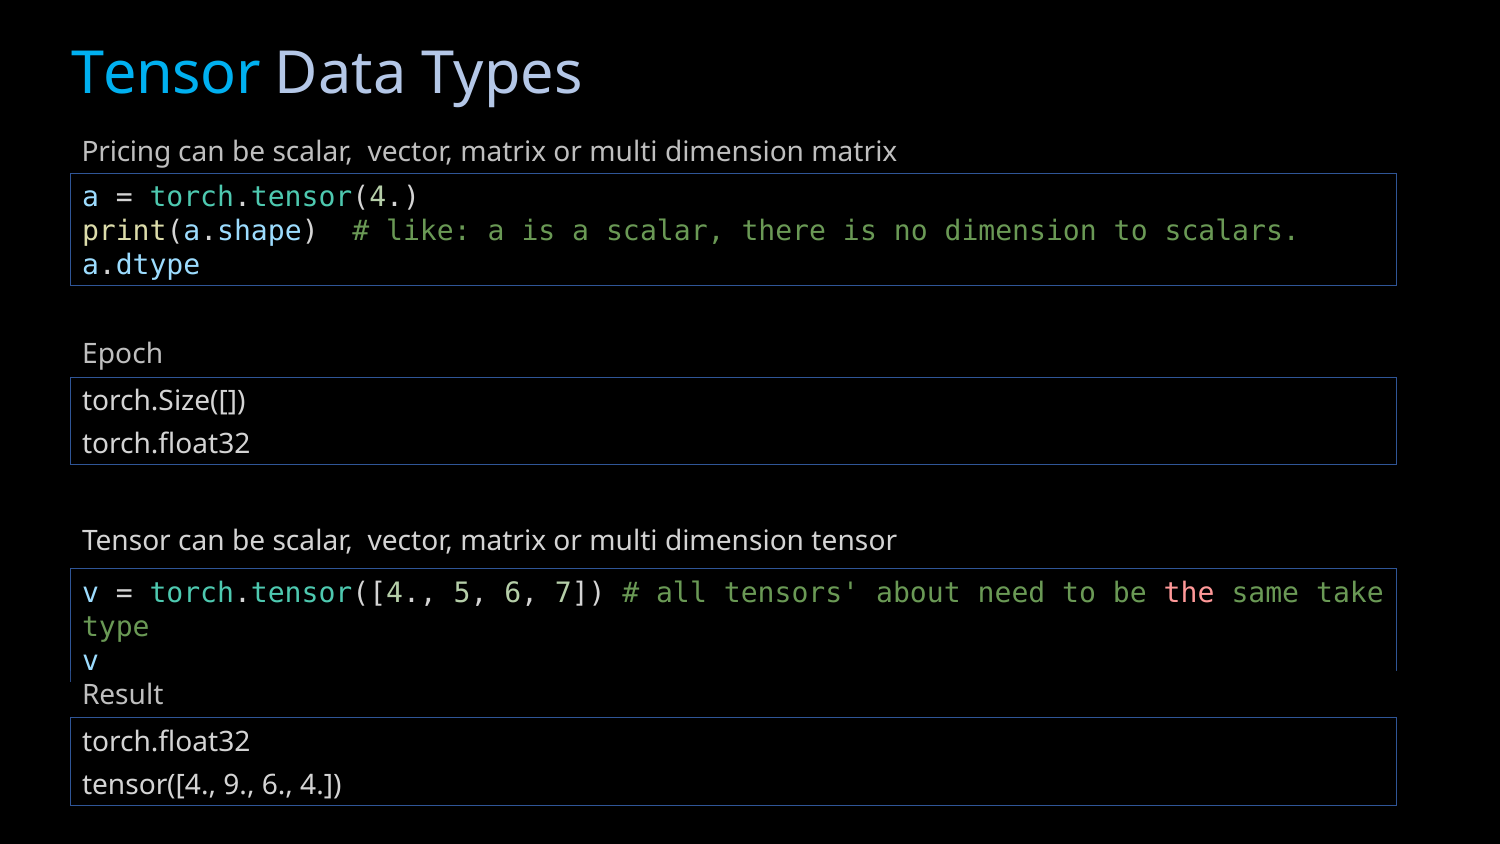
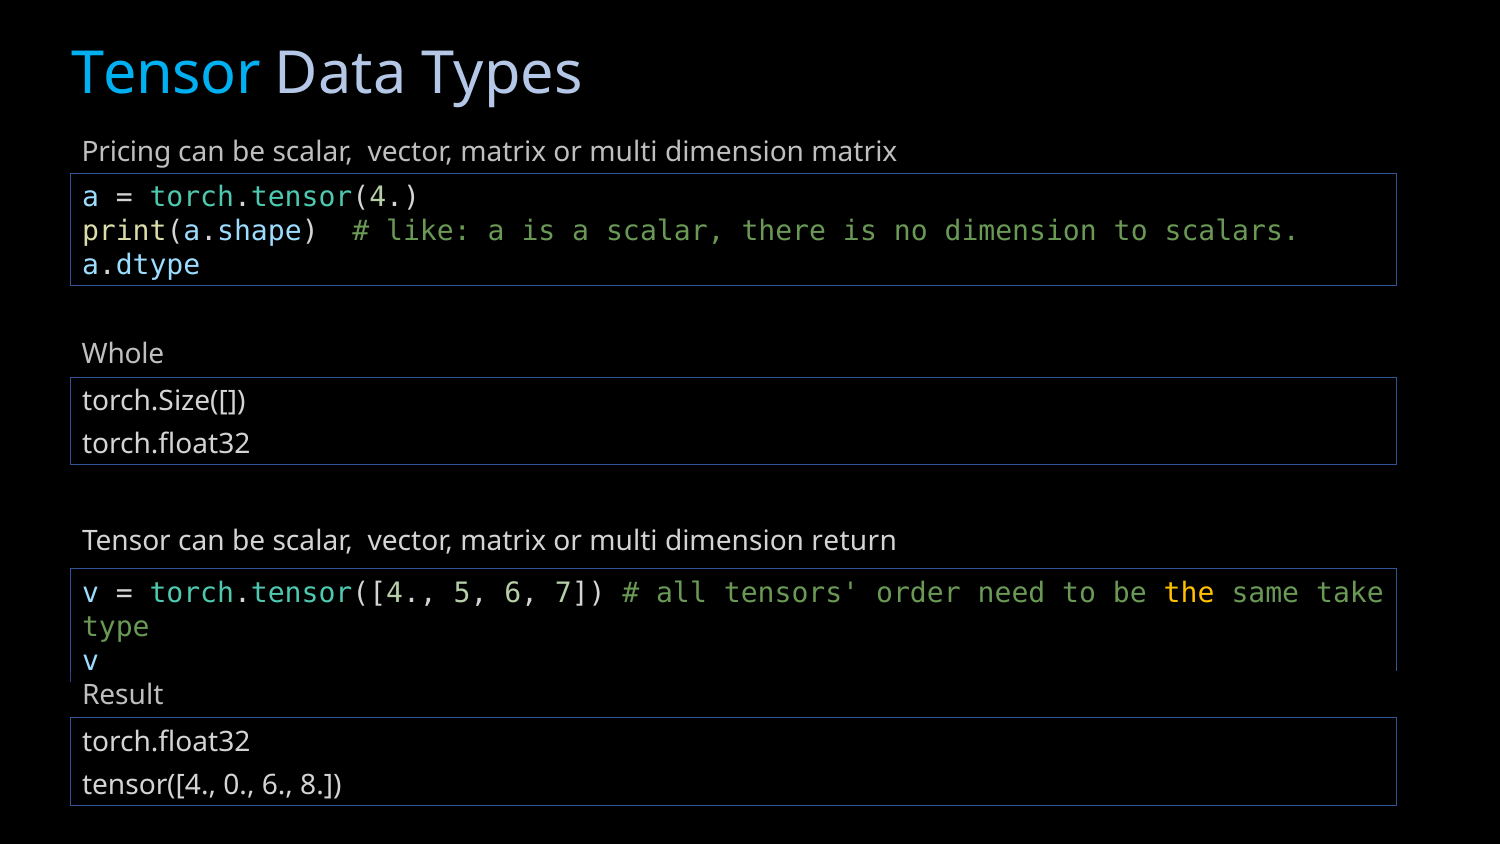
Epoch: Epoch -> Whole
dimension tensor: tensor -> return
about: about -> order
the colour: pink -> yellow
9: 9 -> 0
4: 4 -> 8
